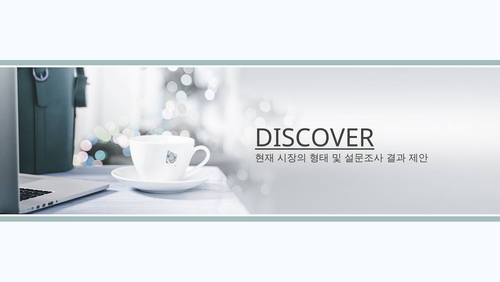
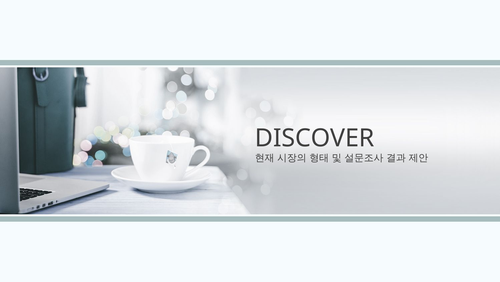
DISCOVER underline: present -> none
